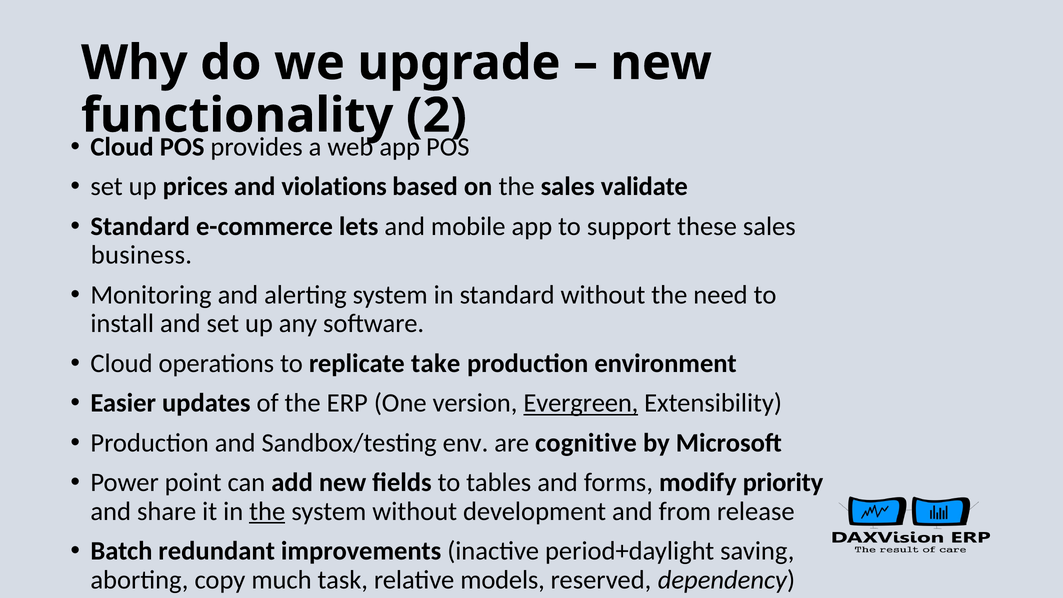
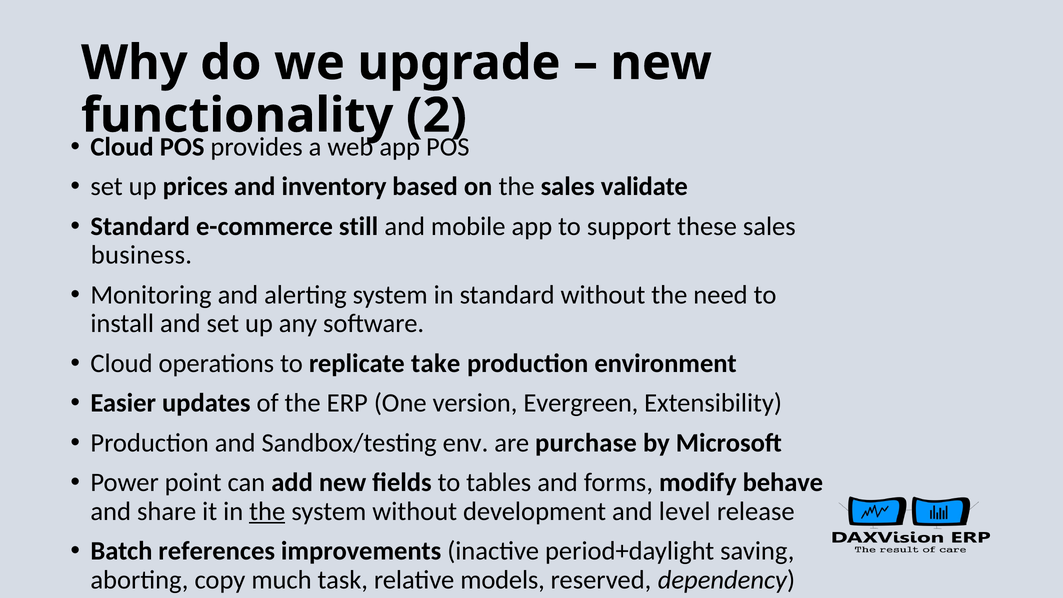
violations: violations -> inventory
lets: lets -> still
Evergreen underline: present -> none
cognitive: cognitive -> purchase
priority: priority -> behave
from: from -> level
redundant: redundant -> references
